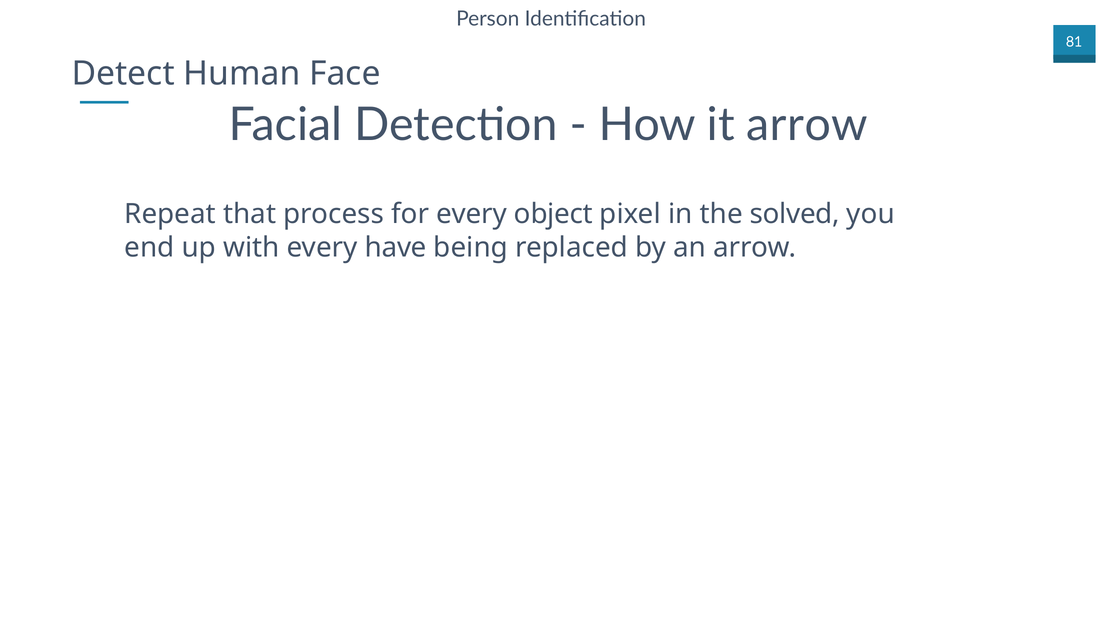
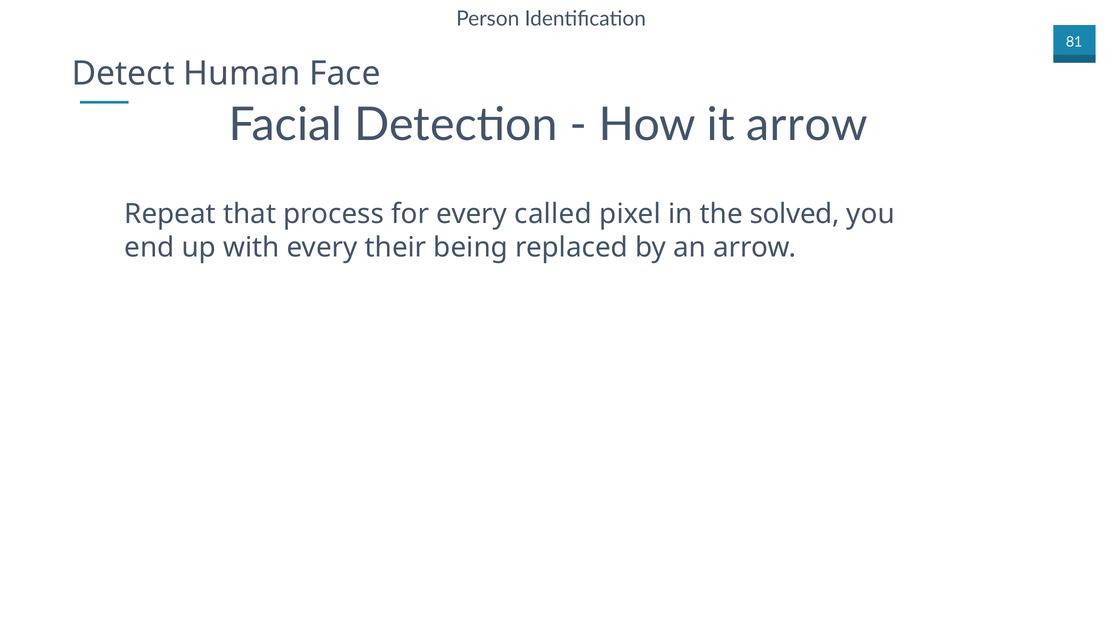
object: object -> called
have: have -> their
